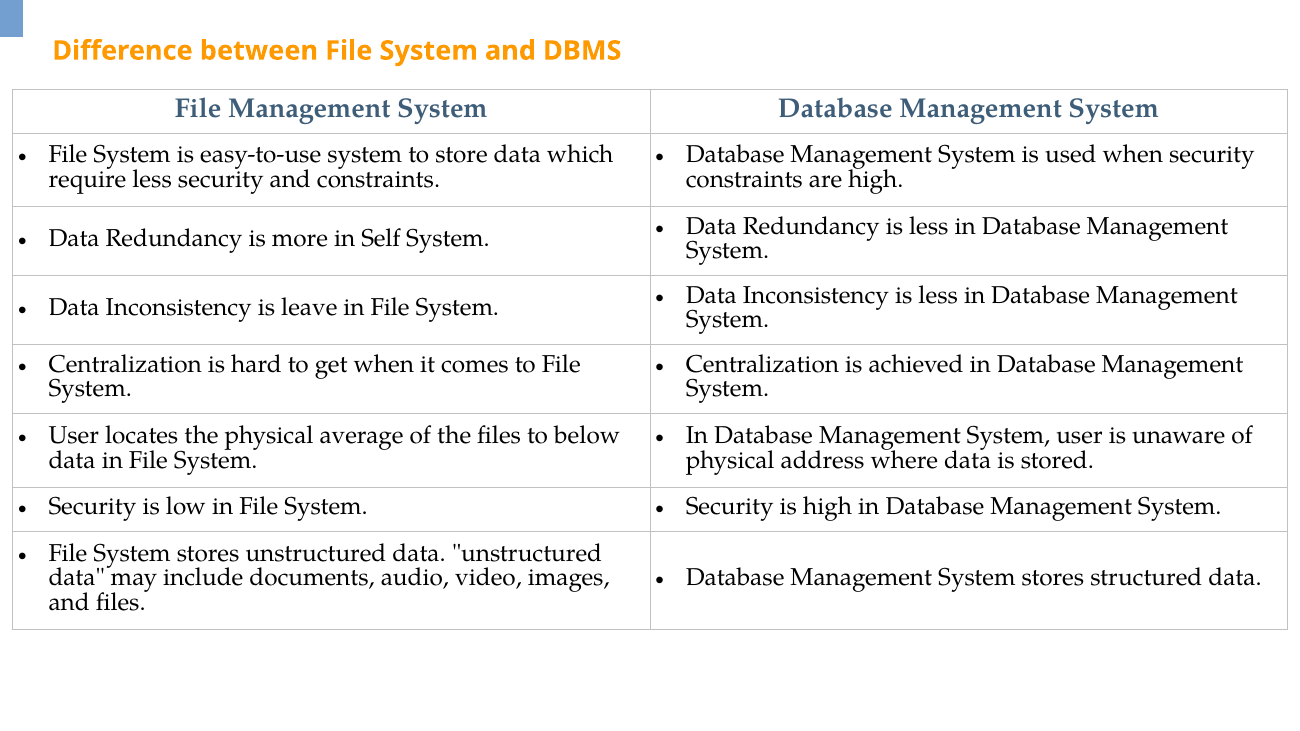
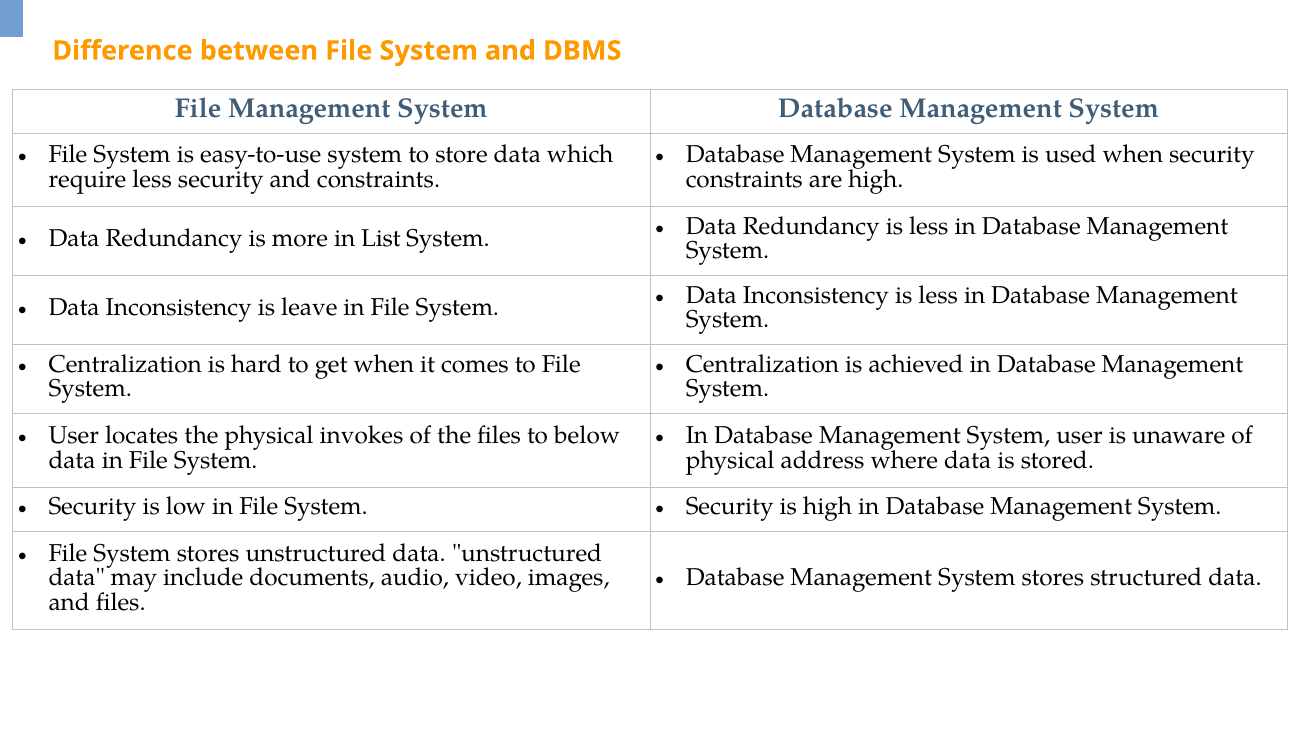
Self: Self -> List
average: average -> invokes
